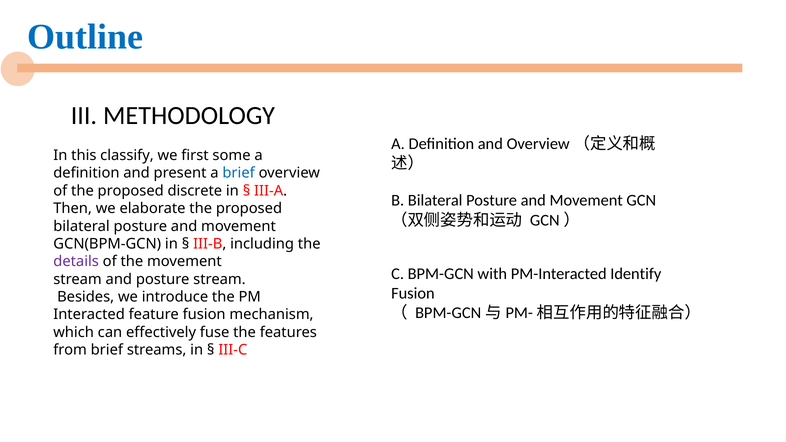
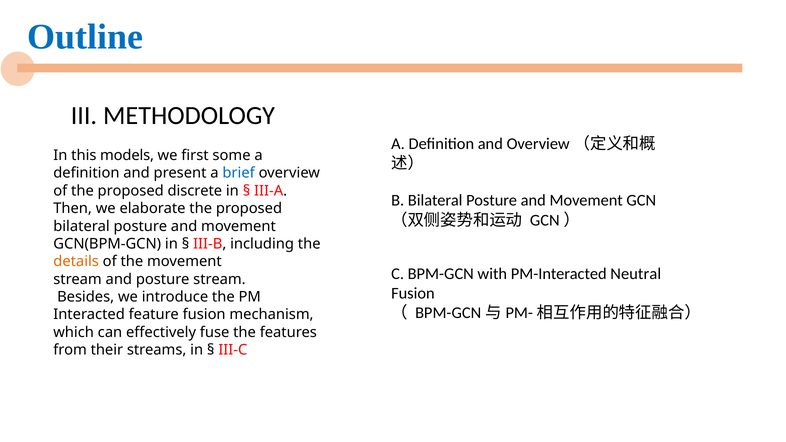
classify: classify -> models
details colour: purple -> orange
Identify: Identify -> Neutral
from brief: brief -> their
